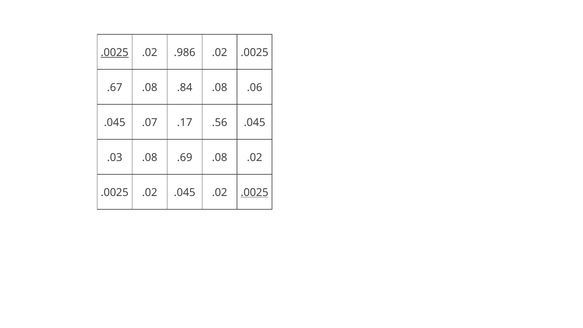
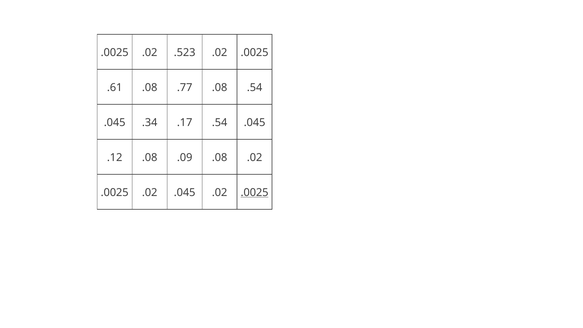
.0025 at (115, 53) underline: present -> none
.986: .986 -> .523
.67: .67 -> .61
.84: .84 -> .77
.08 .06: .06 -> .54
.07: .07 -> .34
.17 .56: .56 -> .54
.03: .03 -> .12
.69: .69 -> .09
